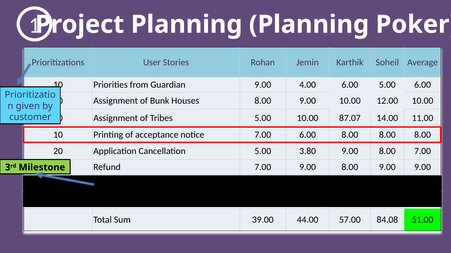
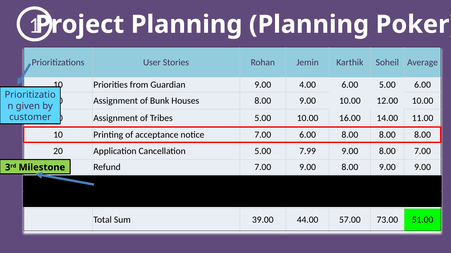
87.07: 87.07 -> 16.00
3.80: 3.80 -> 7.99
84.08: 84.08 -> 73.00
